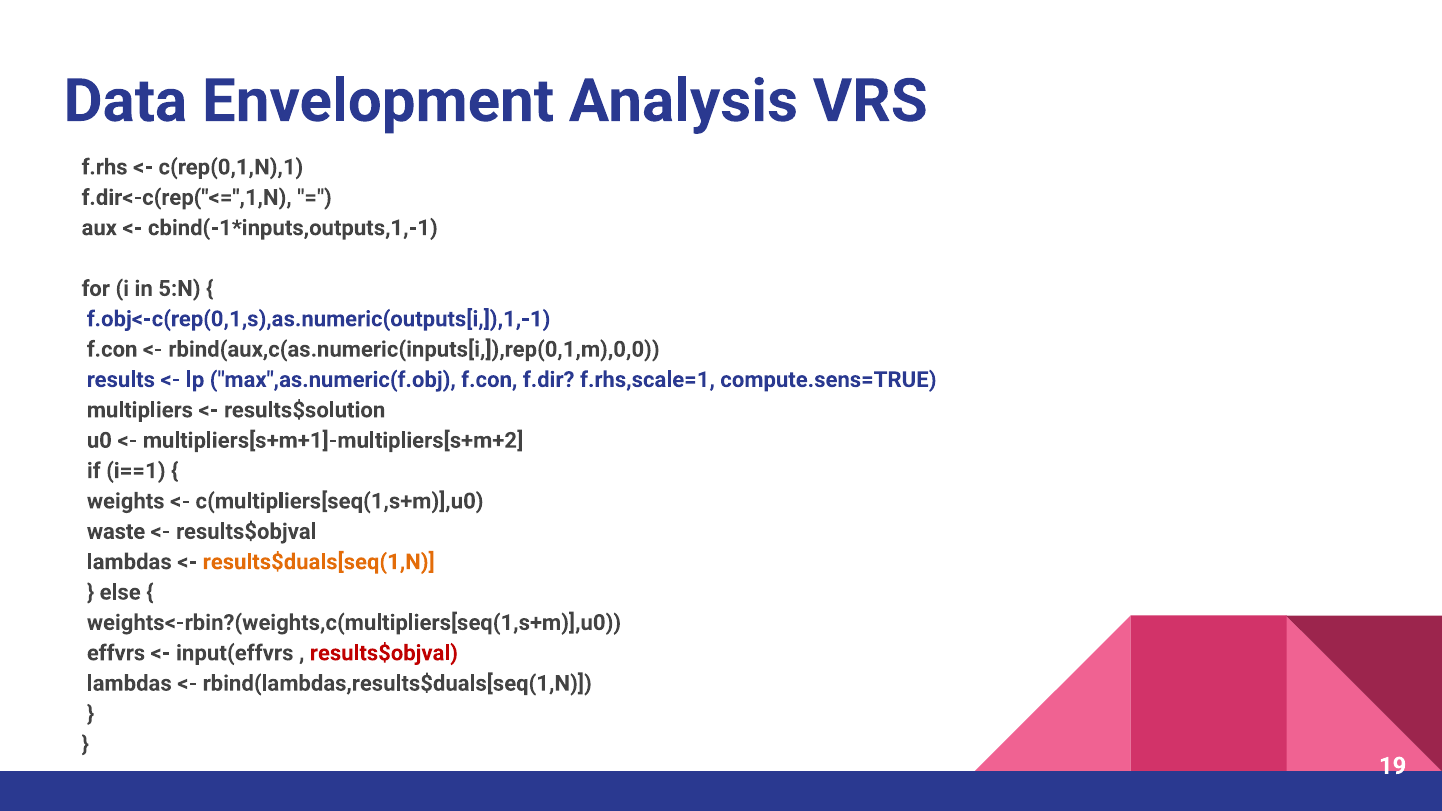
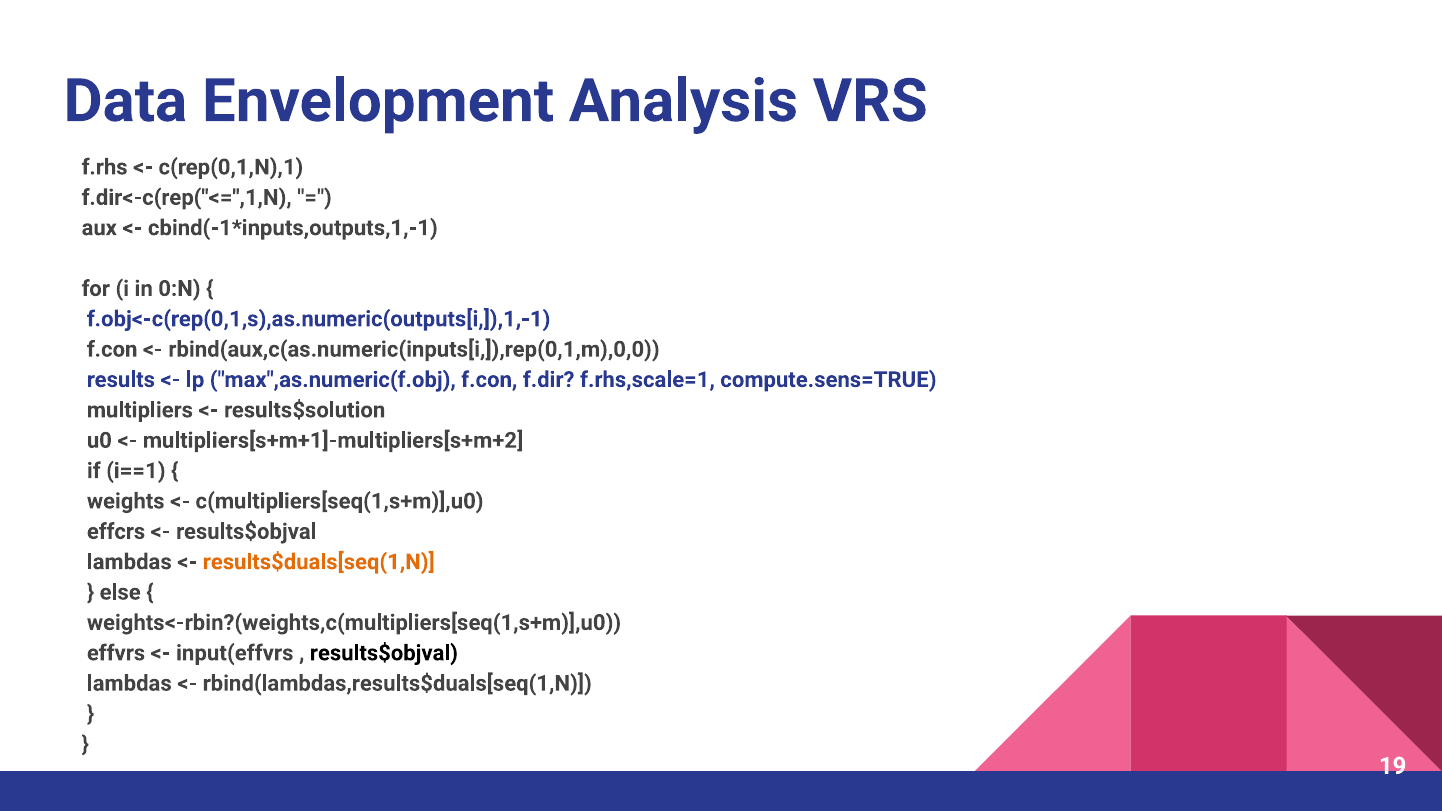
5:N: 5:N -> 0:N
waste: waste -> effcrs
results$objval at (384, 653) colour: red -> black
